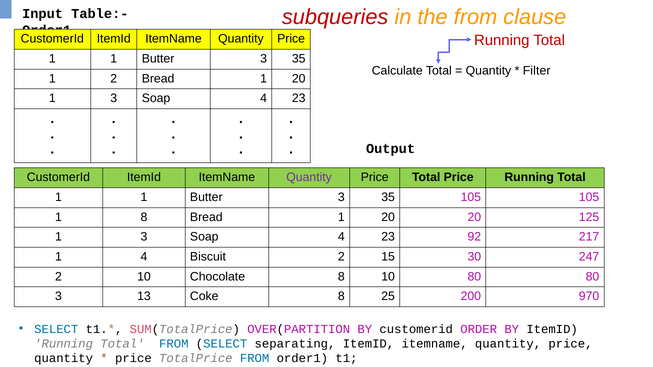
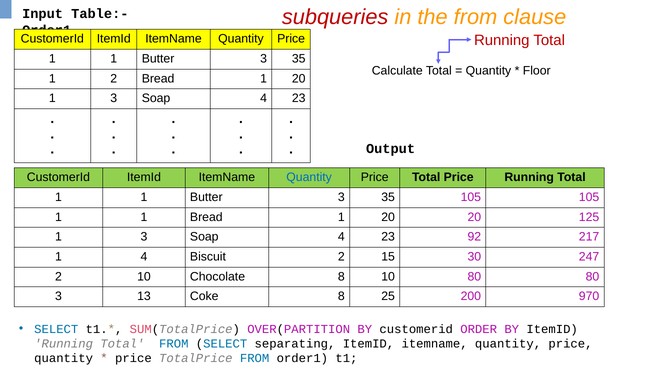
Filter: Filter -> Floor
Quantity at (309, 178) colour: purple -> blue
8 at (144, 217): 8 -> 1
